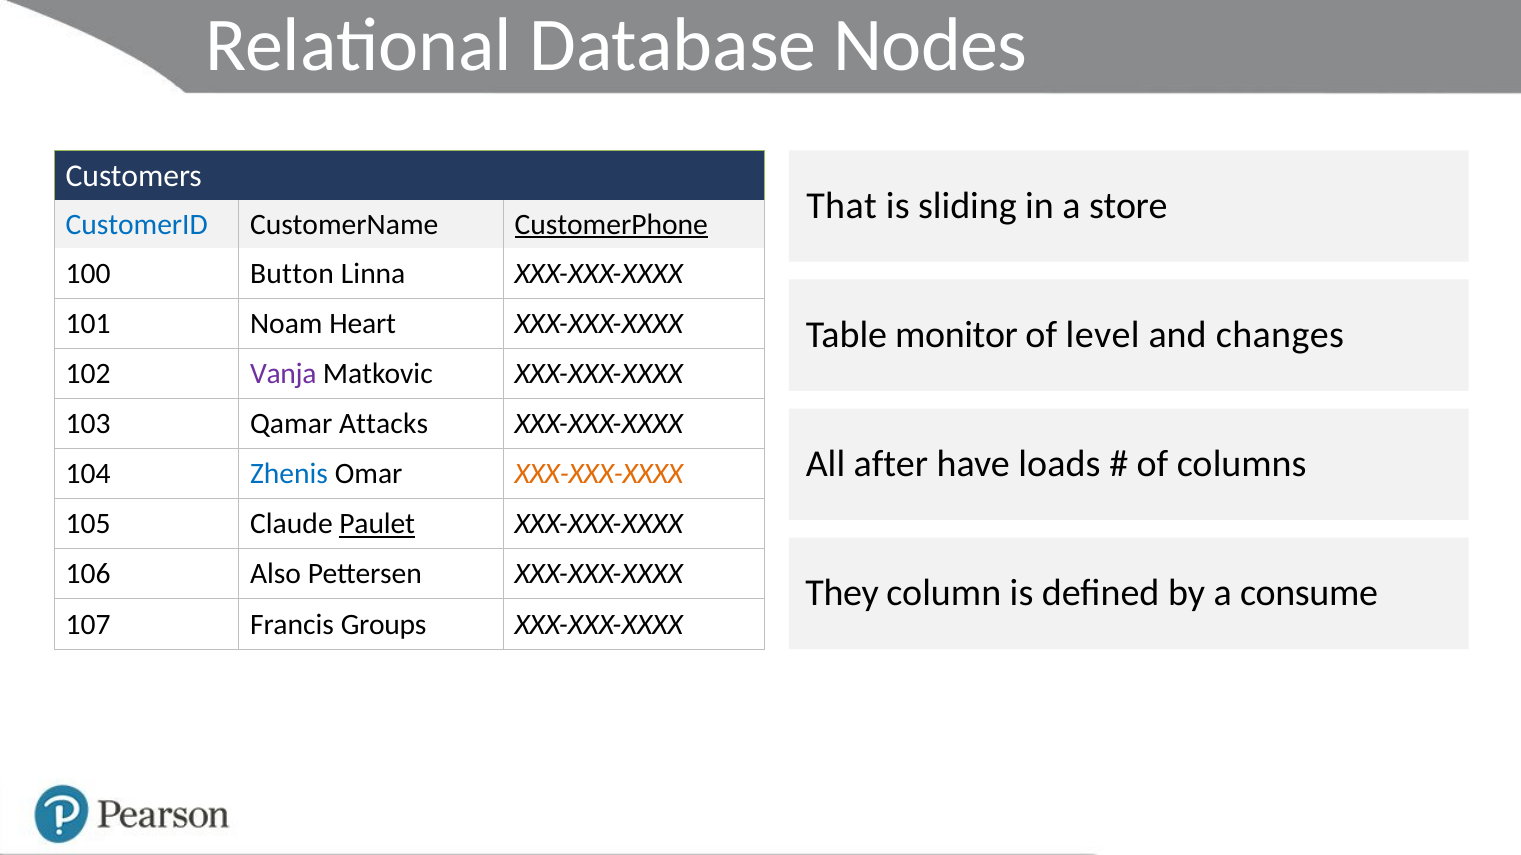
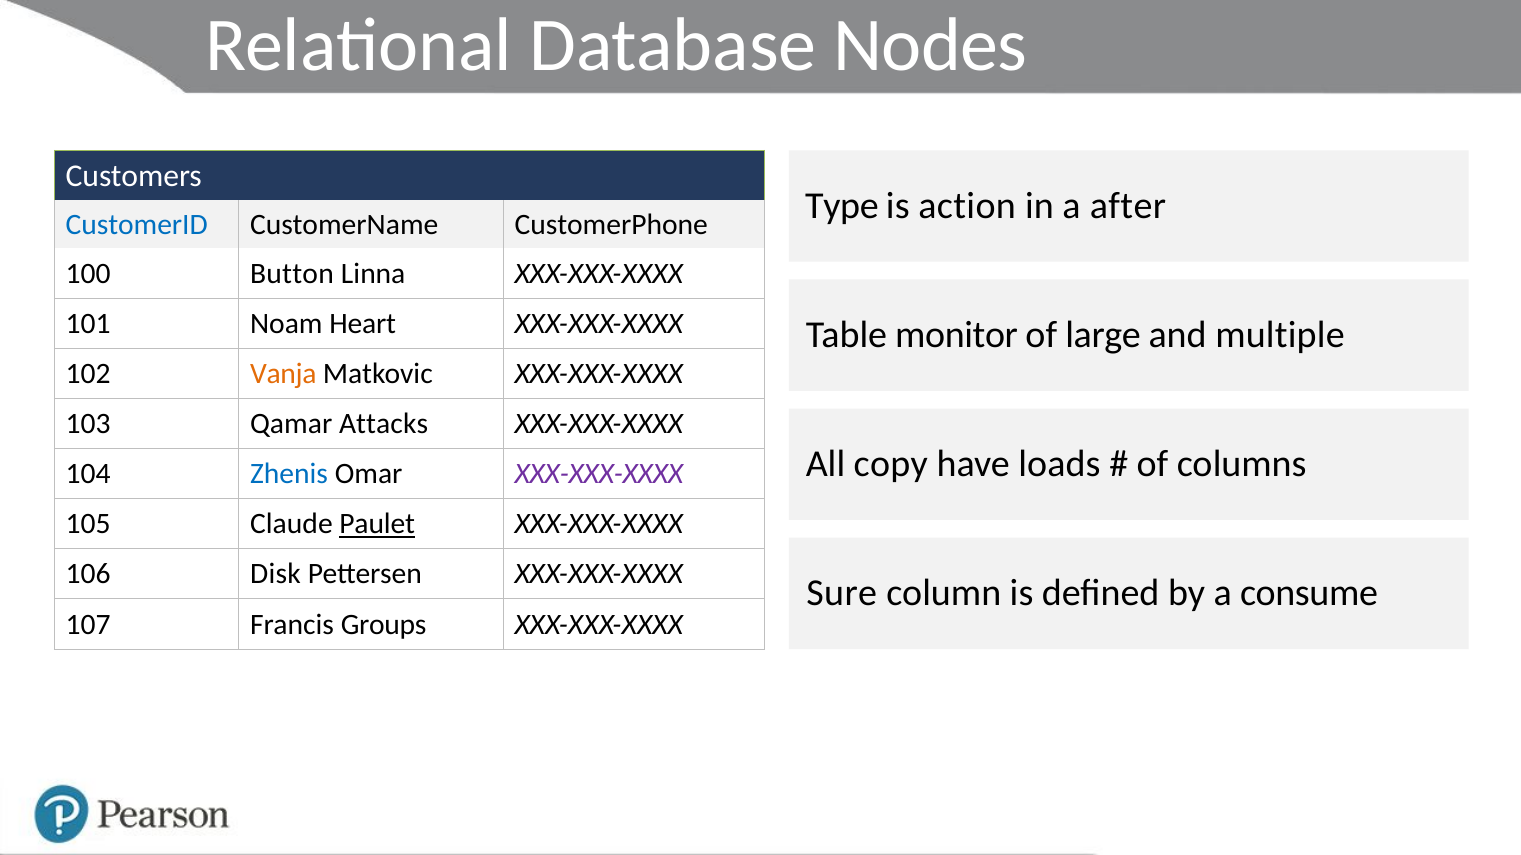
That: That -> Type
sliding: sliding -> action
store: store -> after
CustomerPhone underline: present -> none
level: level -> large
changes: changes -> multiple
Vanja colour: purple -> orange
after: after -> copy
XXX-XXX-XXXX at (599, 474) colour: orange -> purple
Also: Also -> Disk
They: They -> Sure
